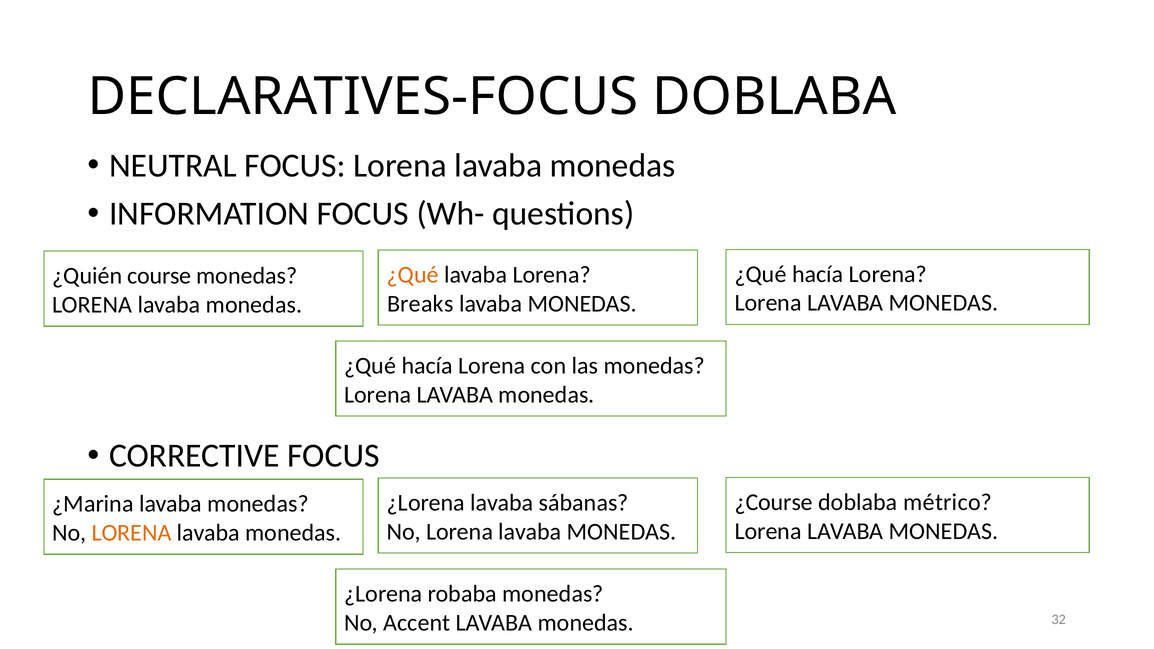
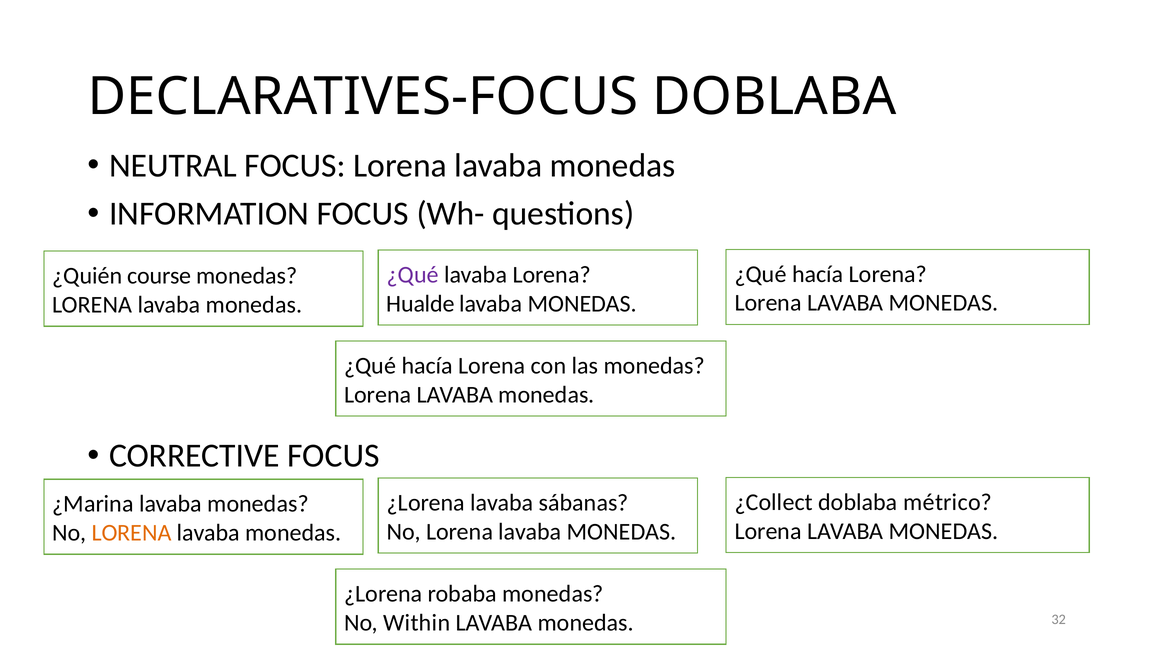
¿Qué at (413, 275) colour: orange -> purple
Breaks: Breaks -> Hualde
¿Course: ¿Course -> ¿Collect
Accent: Accent -> Within
